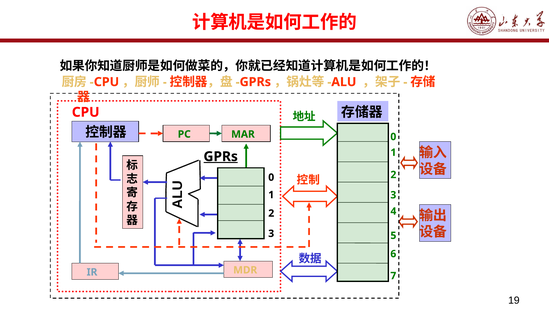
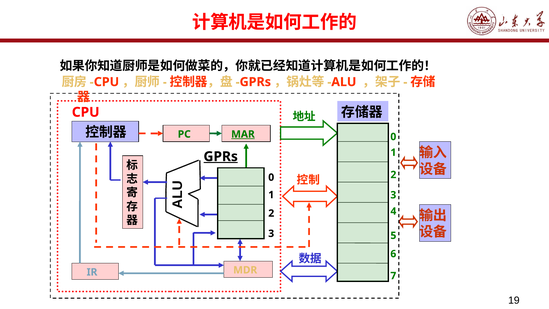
MAR underline: none -> present
